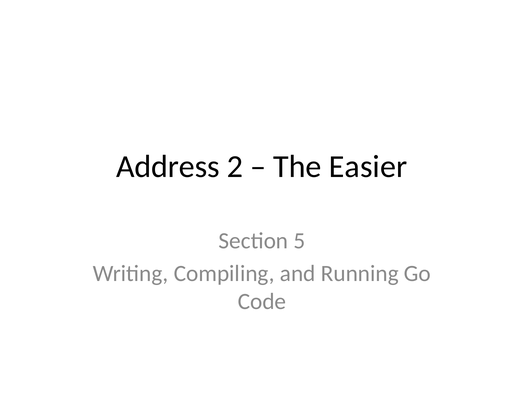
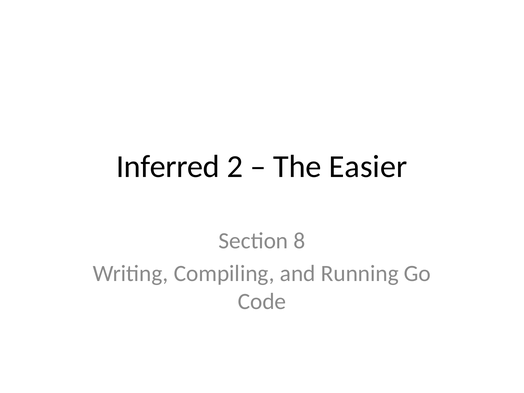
Address: Address -> Inferred
5: 5 -> 8
